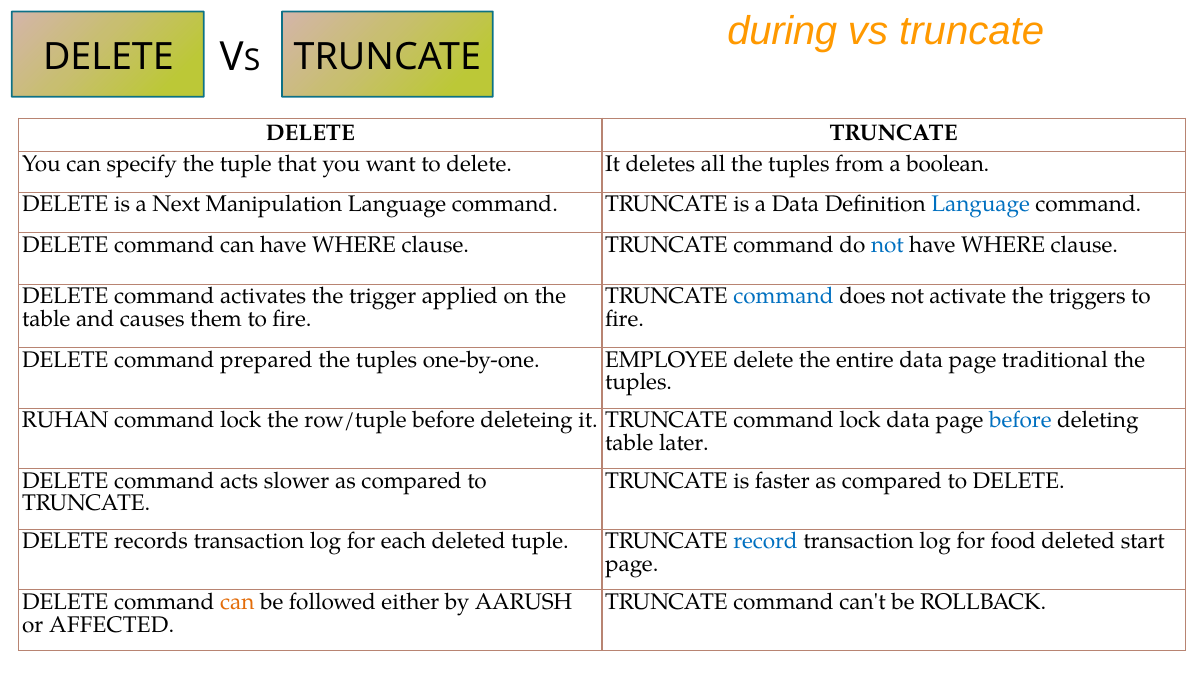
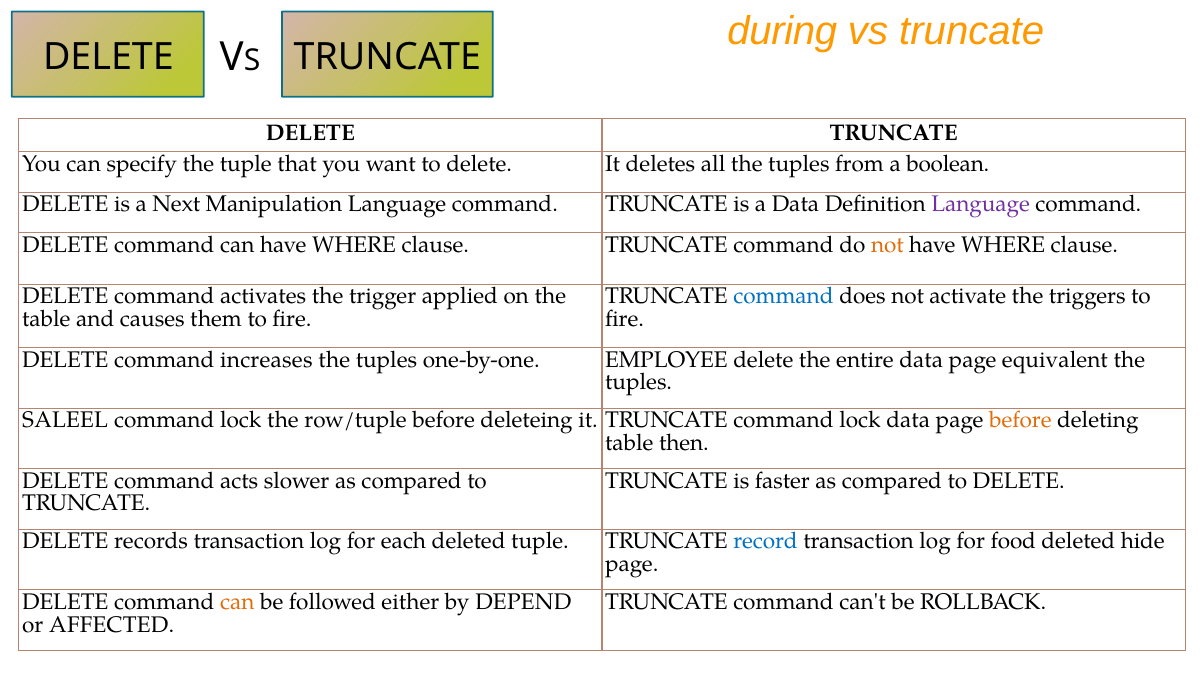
Language at (981, 204) colour: blue -> purple
not at (887, 245) colour: blue -> orange
prepared: prepared -> increases
traditional: traditional -> equivalent
RUHAN: RUHAN -> SALEEL
before at (1020, 420) colour: blue -> orange
later: later -> then
start: start -> hide
AARUSH: AARUSH -> DEPEND
